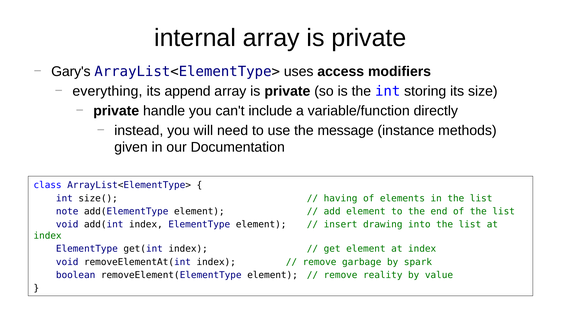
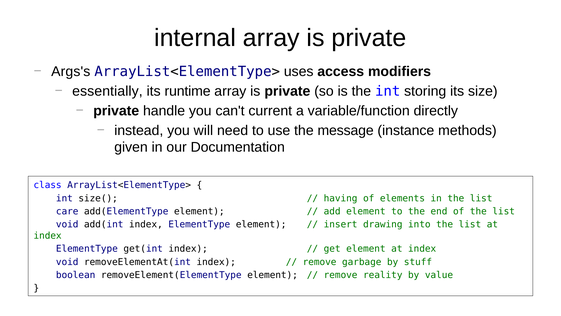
Gary's: Gary's -> Args's
everything: everything -> essentially
append: append -> runtime
include: include -> current
note: note -> care
spark: spark -> stuff
